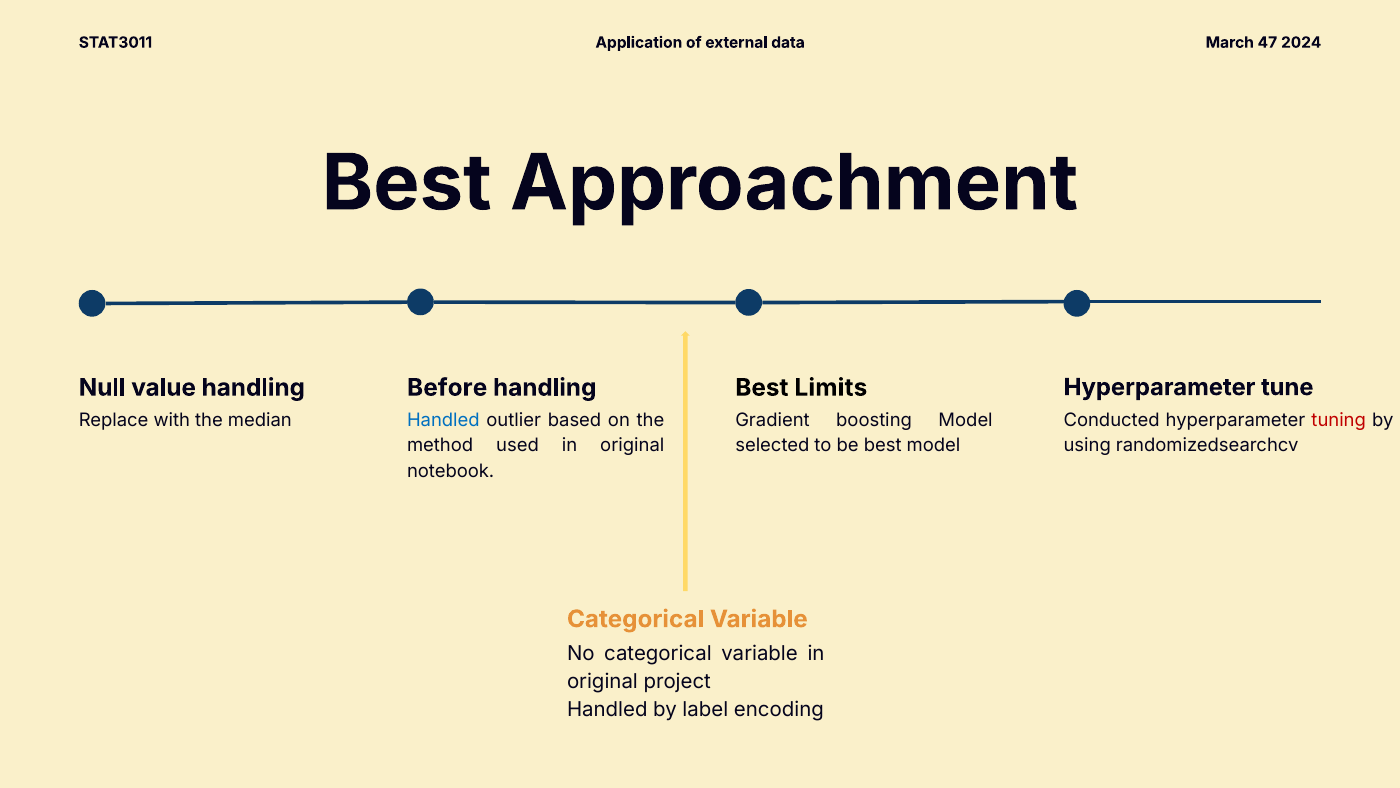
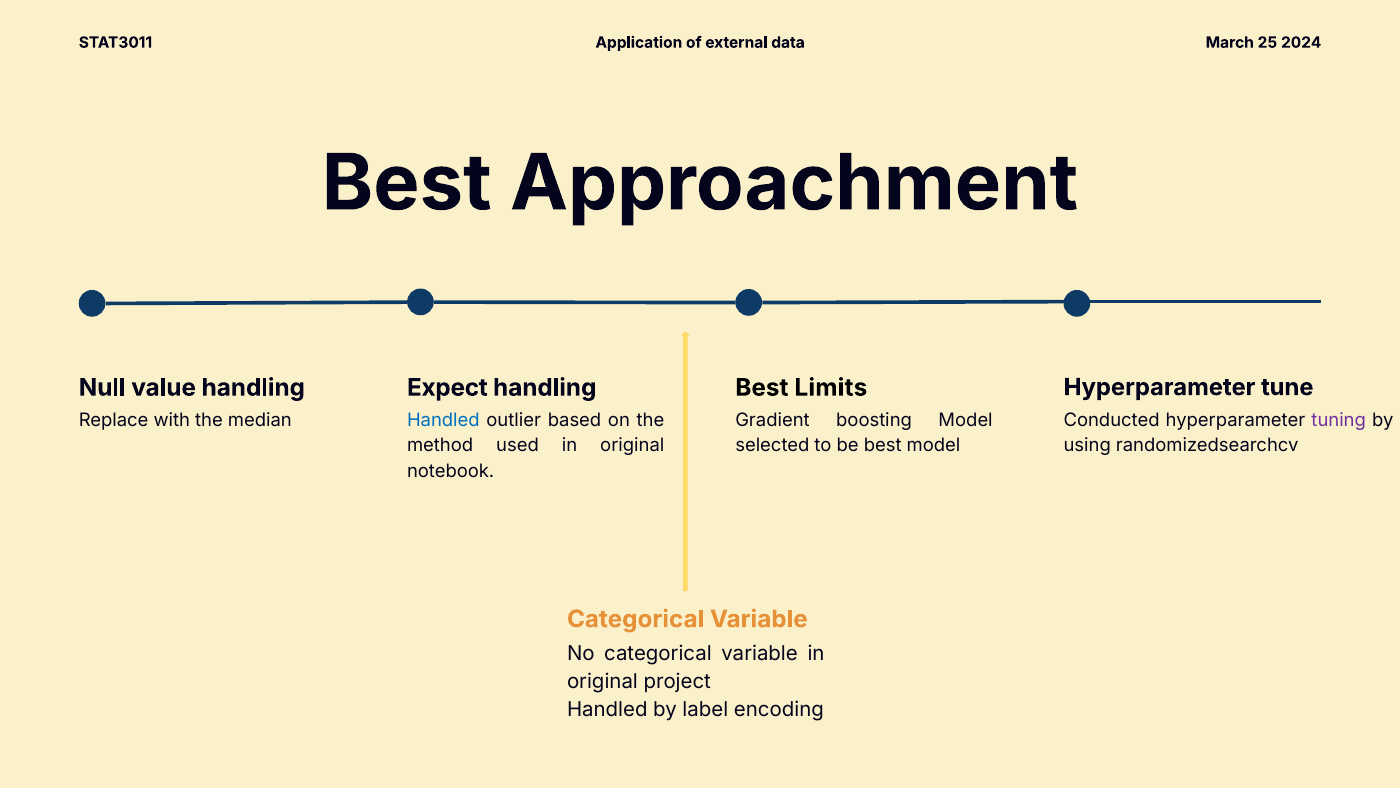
47: 47 -> 25
Before: Before -> Expect
tuning colour: red -> purple
